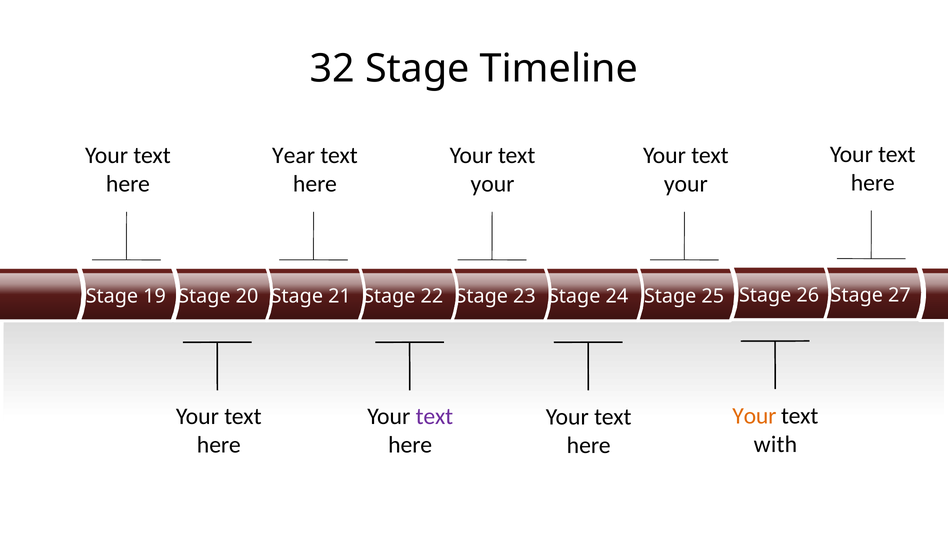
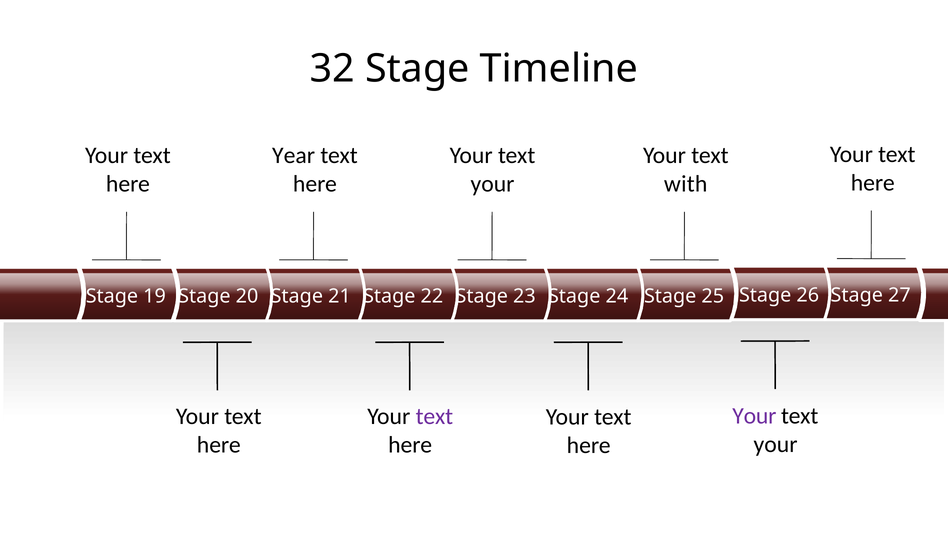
your at (686, 184): your -> with
Your at (754, 416) colour: orange -> purple
with at (775, 445): with -> your
